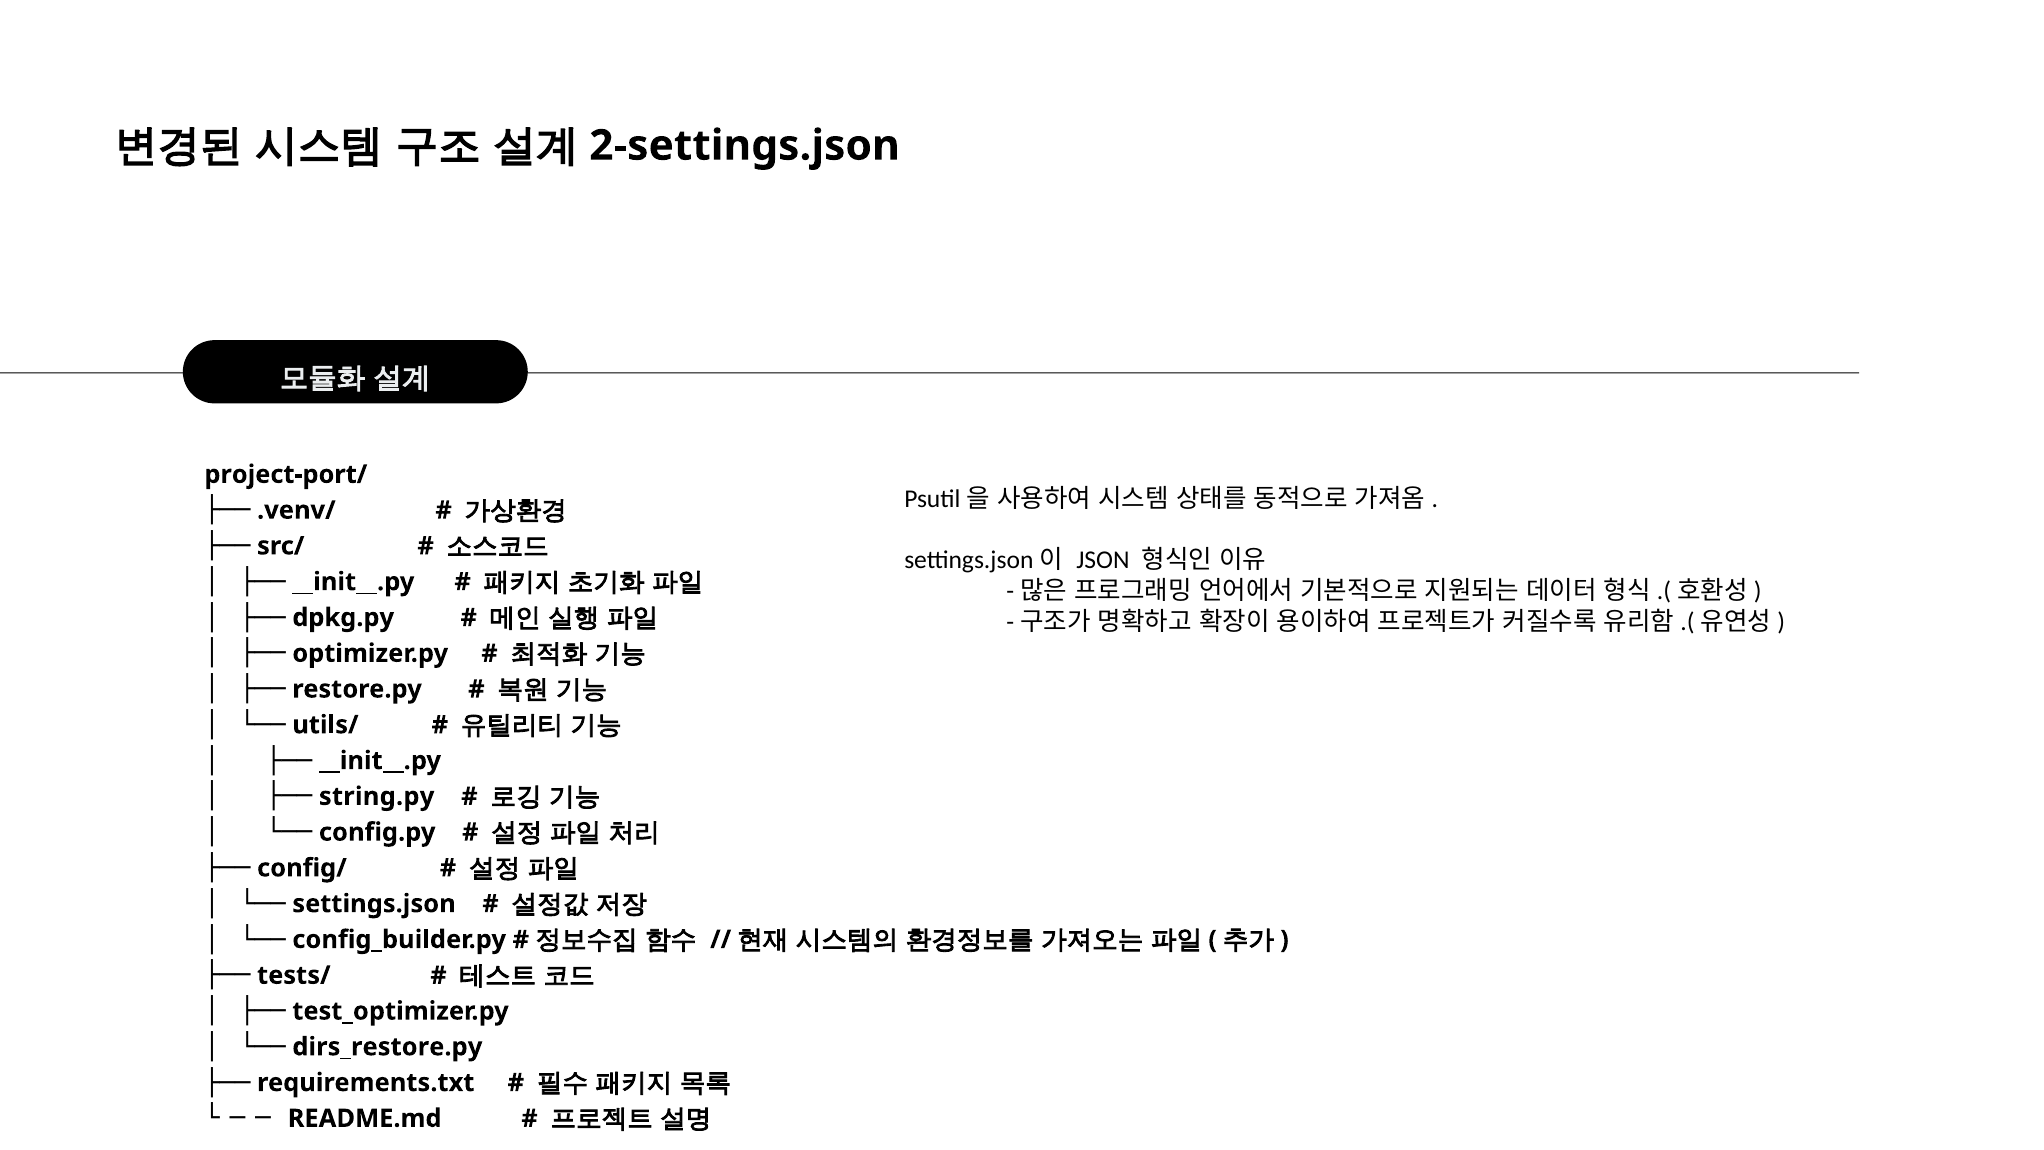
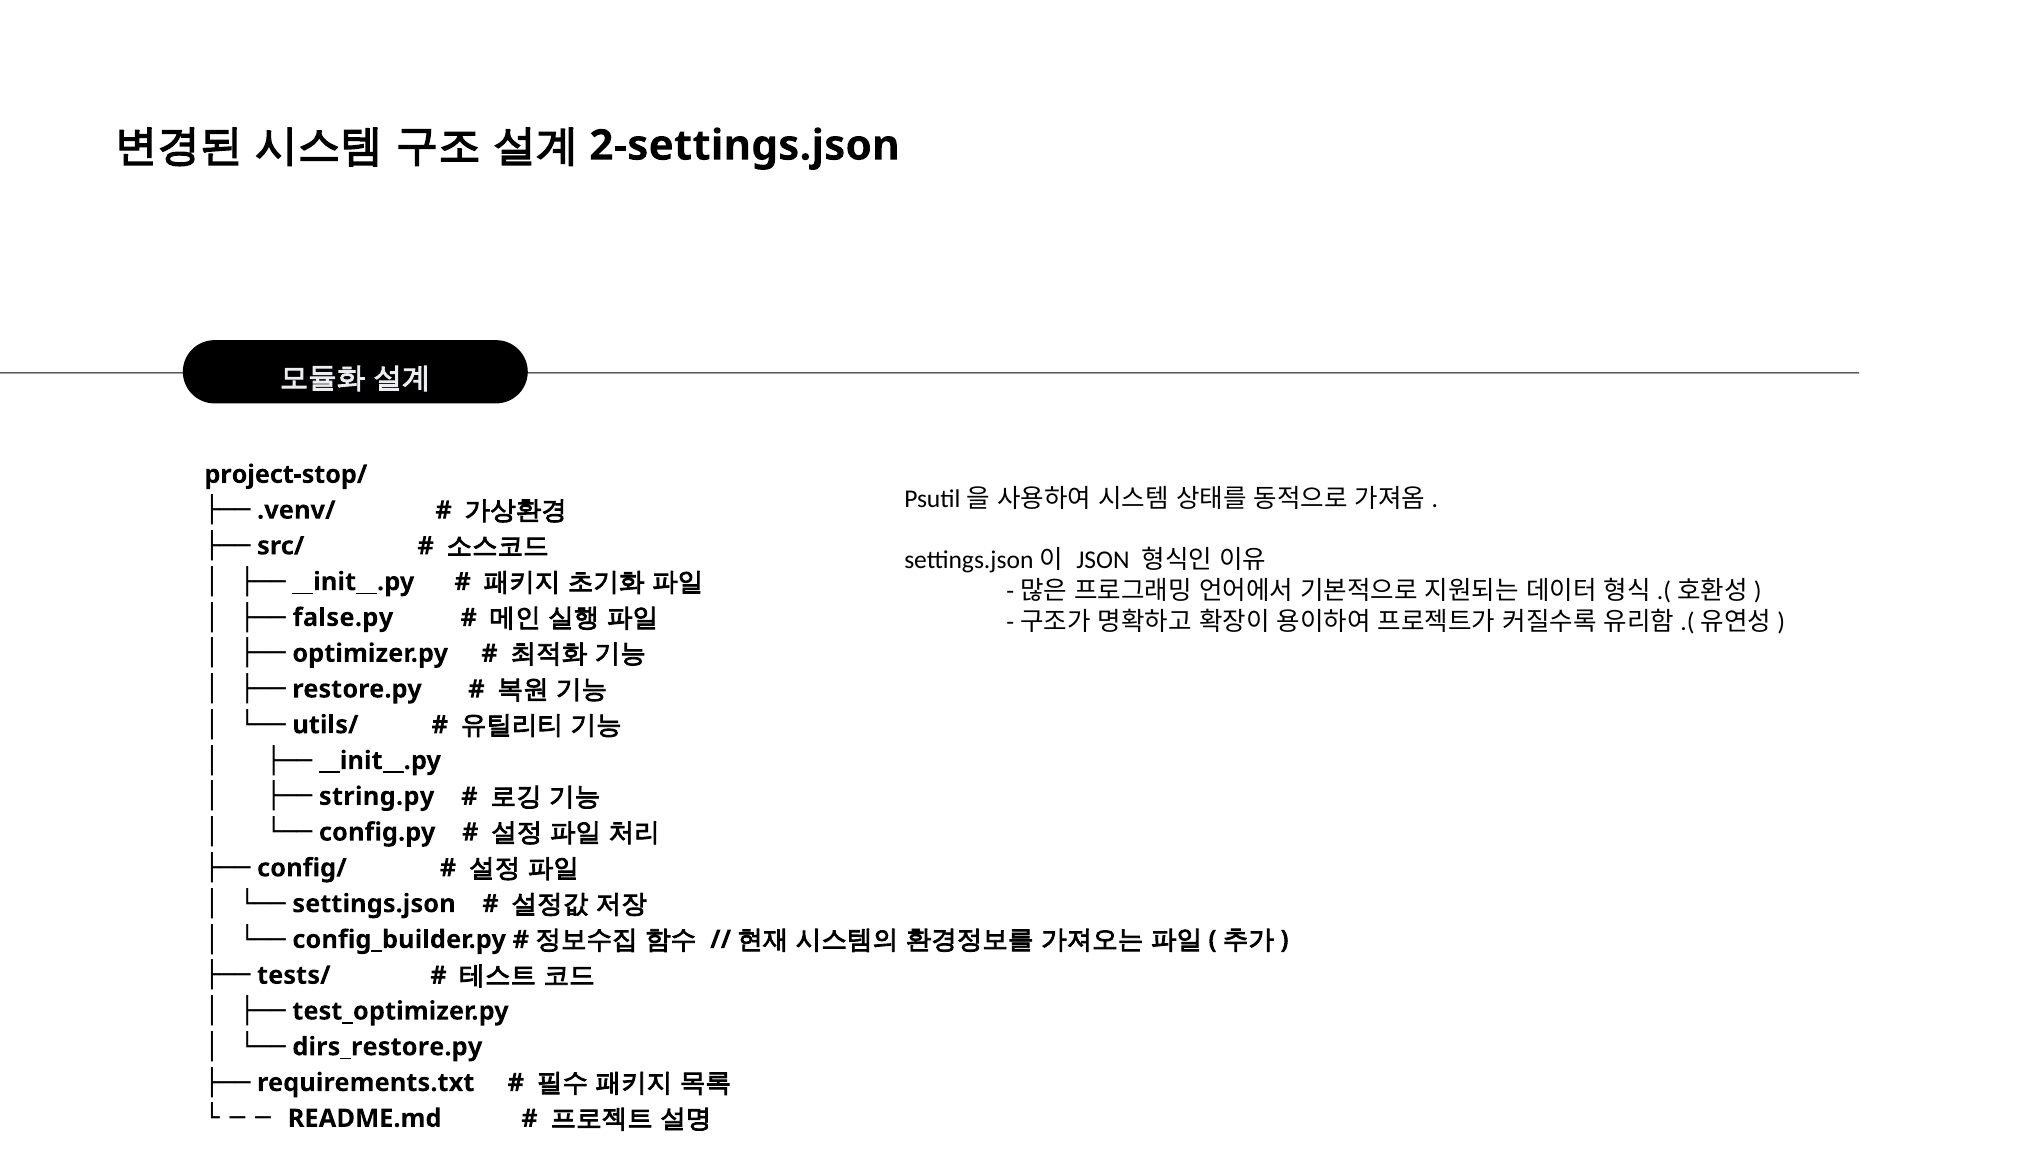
project-port/: project-port/ -> project-stop/
dpkg.py: dpkg.py -> false.py
